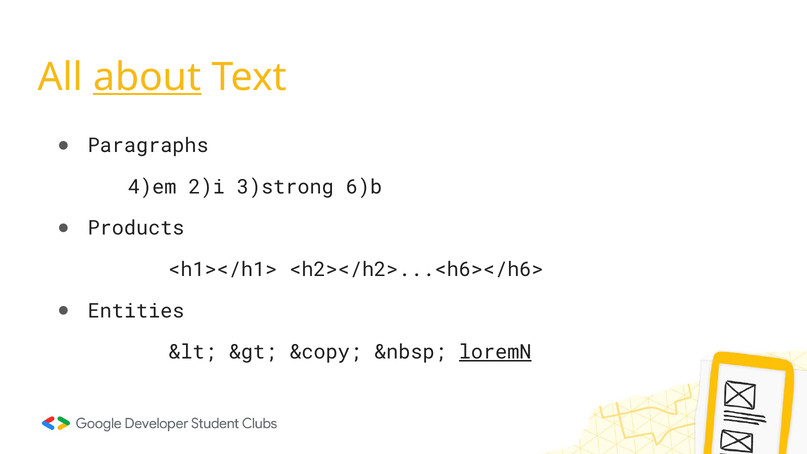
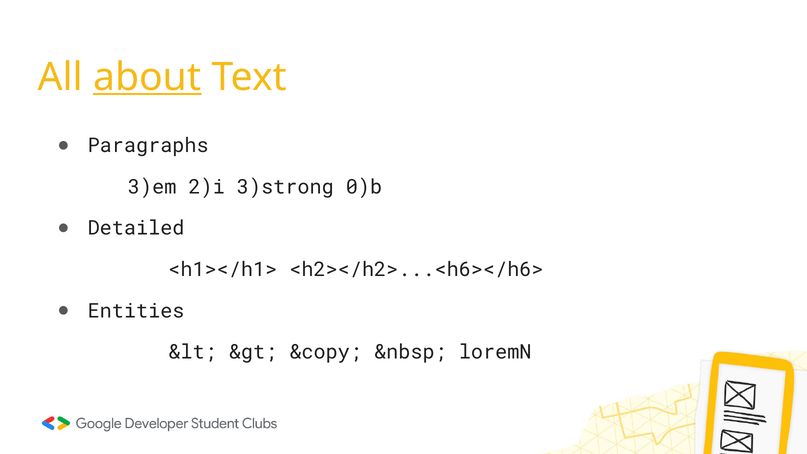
4)em: 4)em -> 3)em
6)b: 6)b -> 0)b
Products: Products -> Detailed
loremN underline: present -> none
